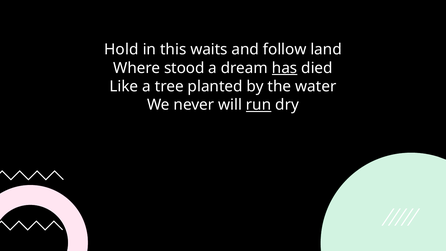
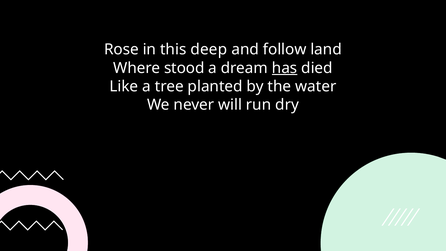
Hold: Hold -> Rose
waits: waits -> deep
run underline: present -> none
